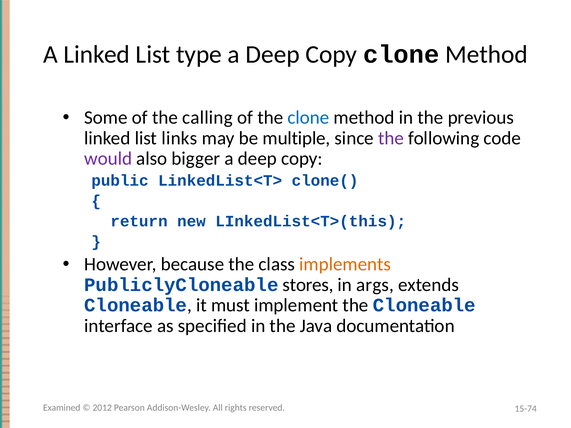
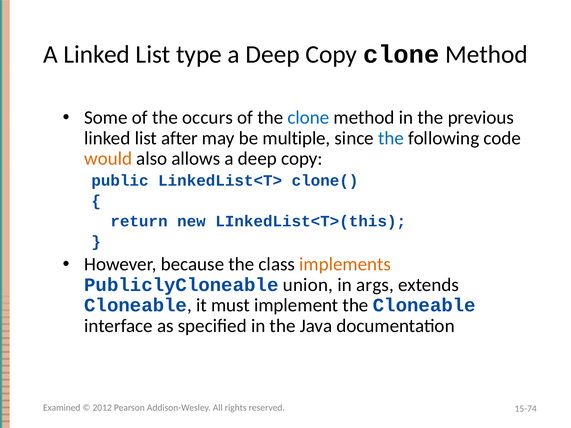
calling: calling -> occurs
links: links -> after
the at (391, 138) colour: purple -> blue
would colour: purple -> orange
bigger: bigger -> allows
stores: stores -> union
